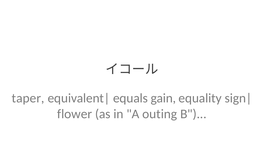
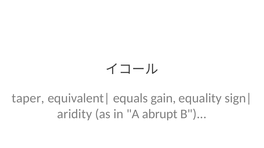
flower: flower -> aridity
outing: outing -> abrupt
